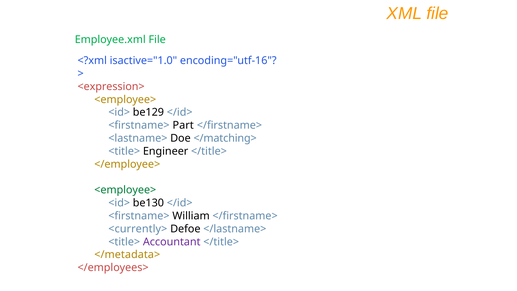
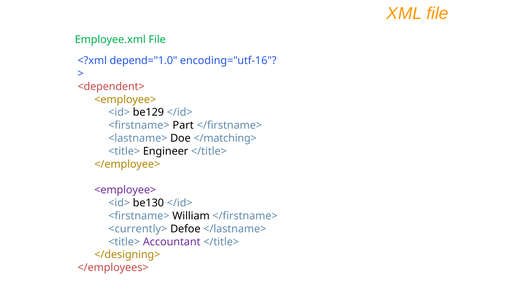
isactive="1.0: isactive="1.0 -> depend="1.0
<expression>: <expression> -> <dependent>
<employee> at (125, 190) colour: green -> purple
</metadata>: </metadata> -> </designing>
